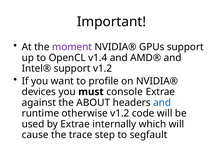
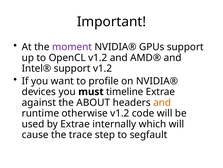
OpenCL v1.4: v1.4 -> v1.2
console: console -> timeline
and at (162, 102) colour: blue -> orange
